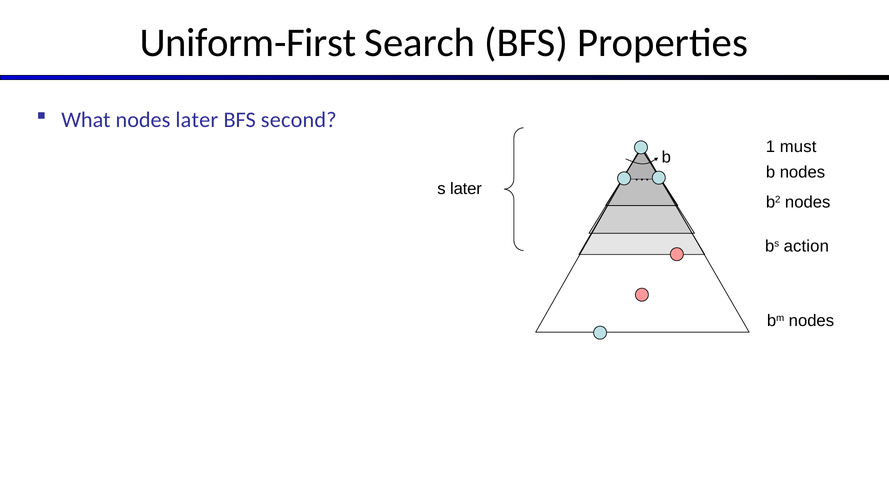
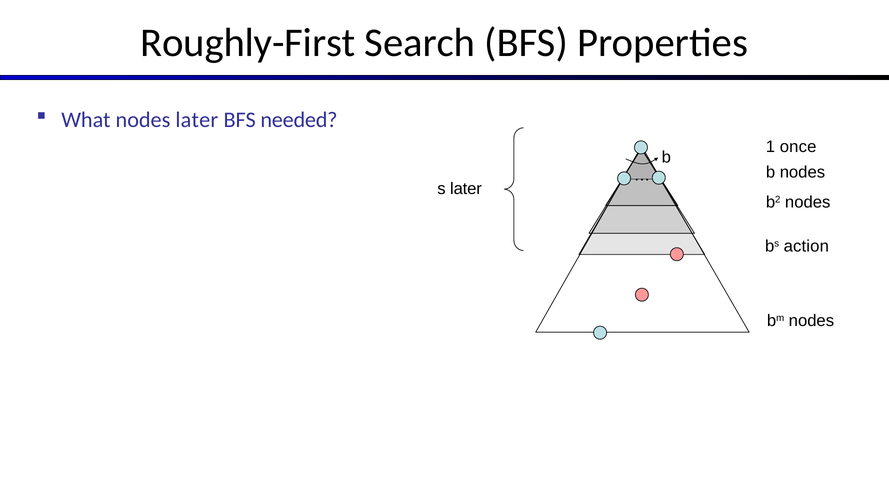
Uniform-First: Uniform-First -> Roughly-First
second: second -> needed
must: must -> once
